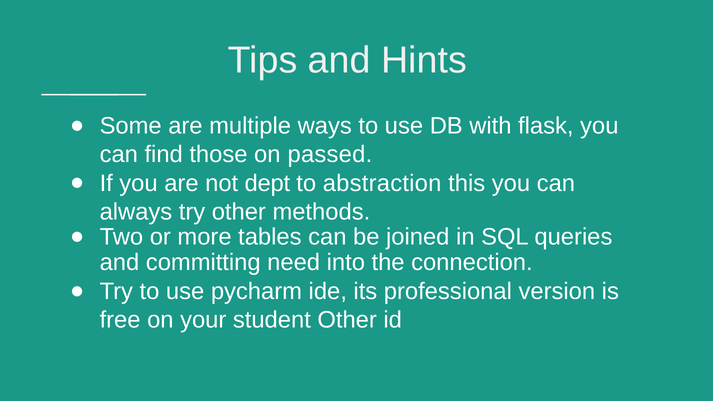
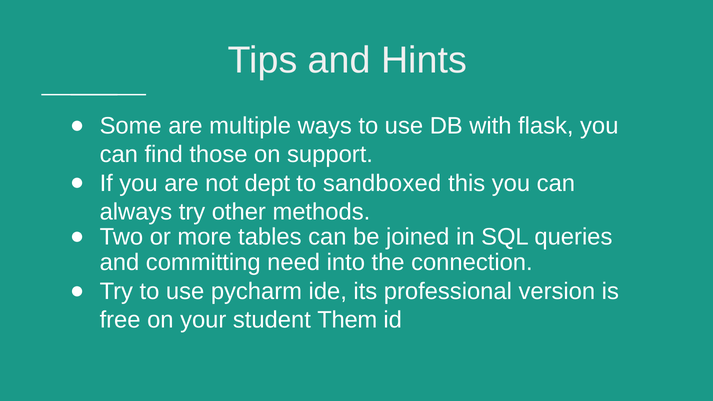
passed: passed -> support
abstraction: abstraction -> sandboxed
student Other: Other -> Them
